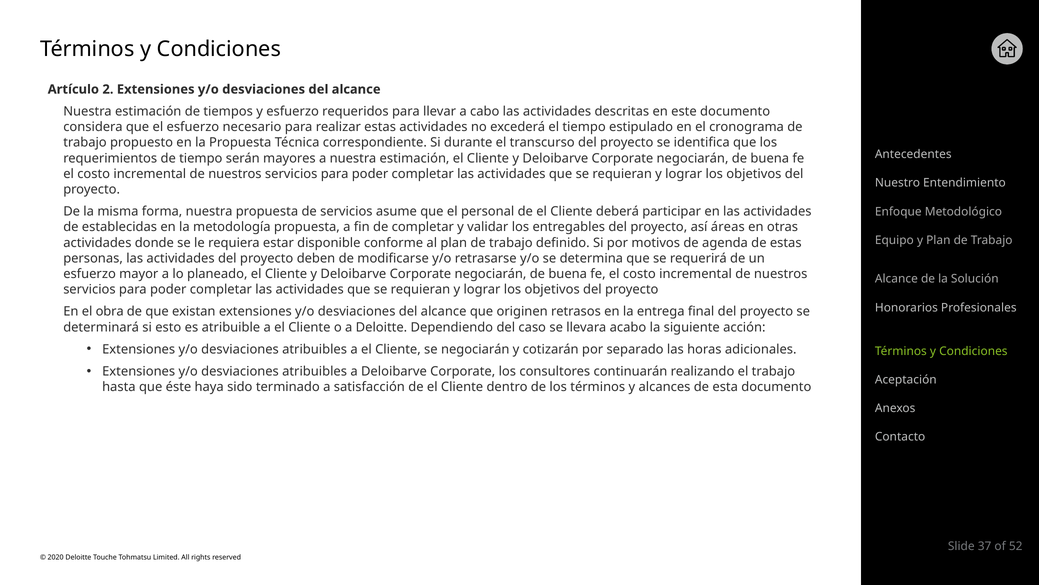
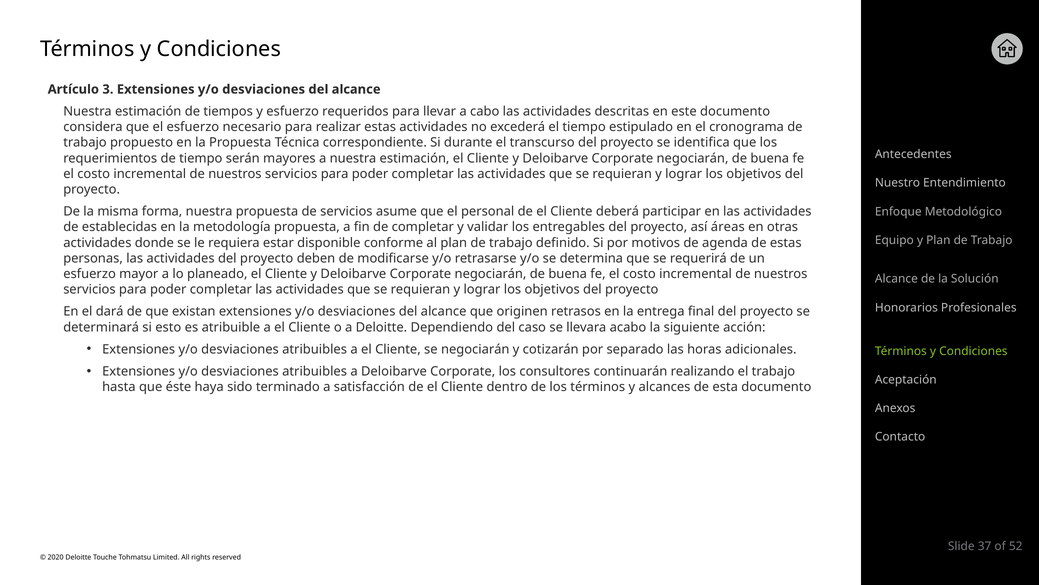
2: 2 -> 3
obra: obra -> dará
